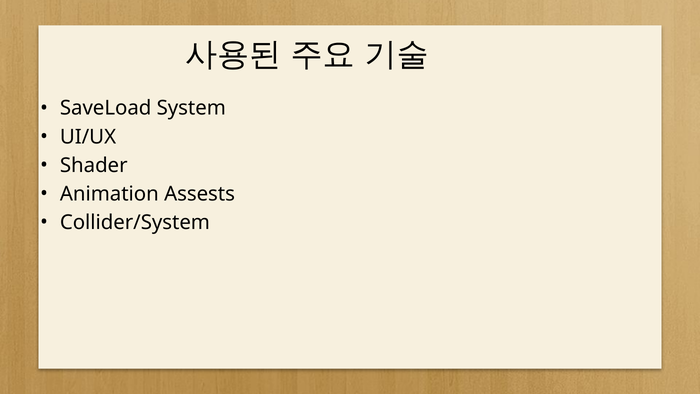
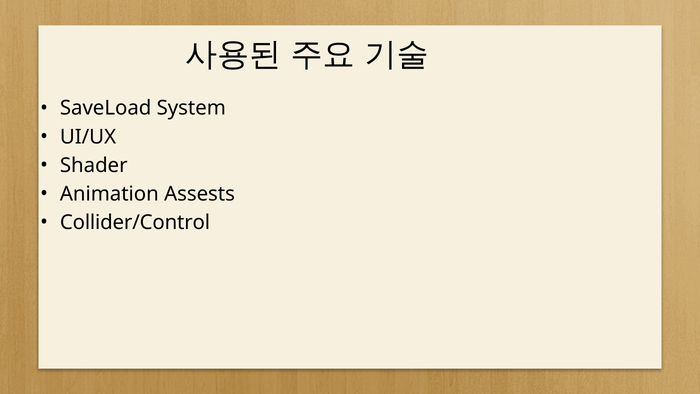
Collider/System: Collider/System -> Collider/Control
